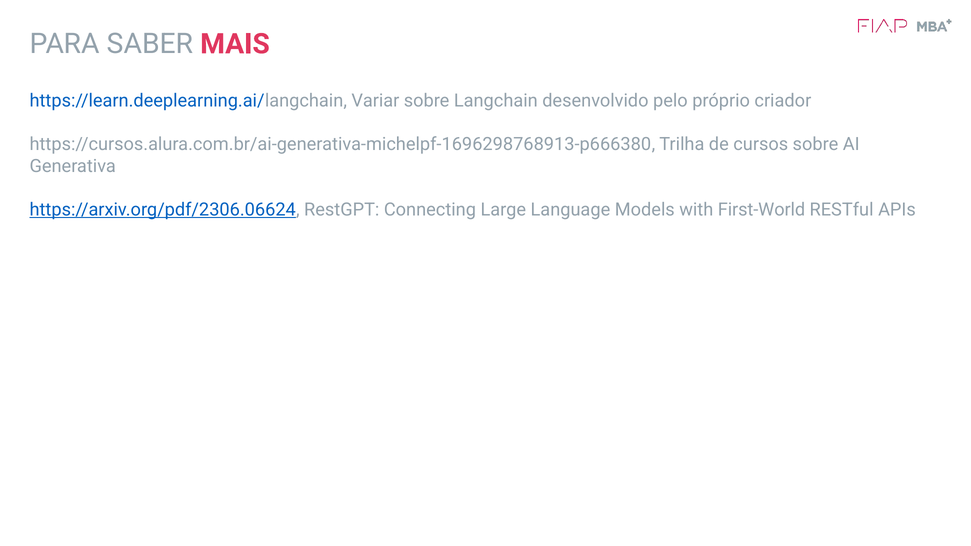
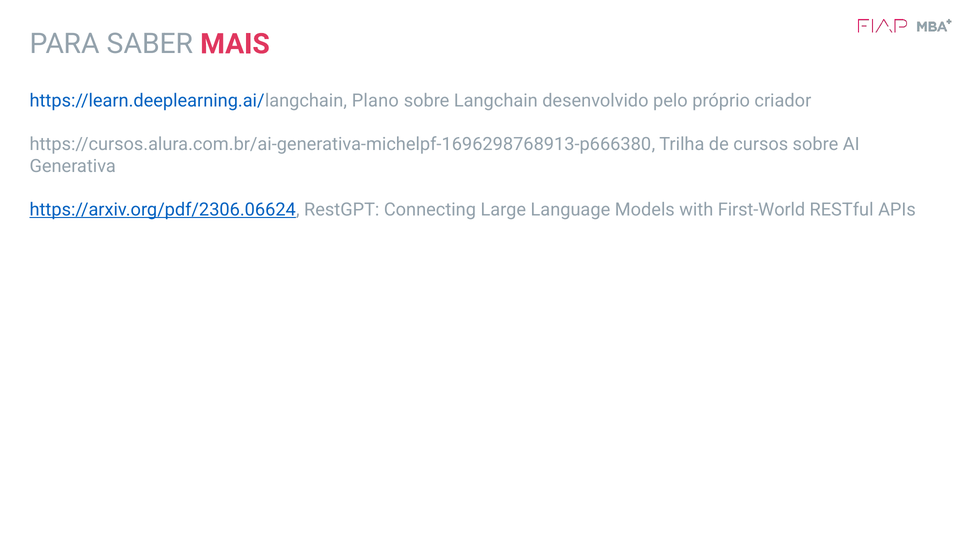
Variar: Variar -> Plano
